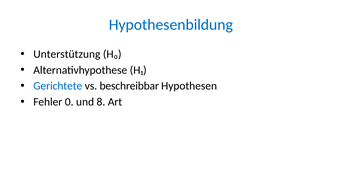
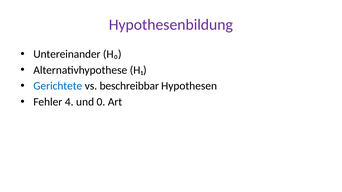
Hypothesenbildung colour: blue -> purple
Unterstützung: Unterstützung -> Untereinander
0: 0 -> 4
8: 8 -> 0
